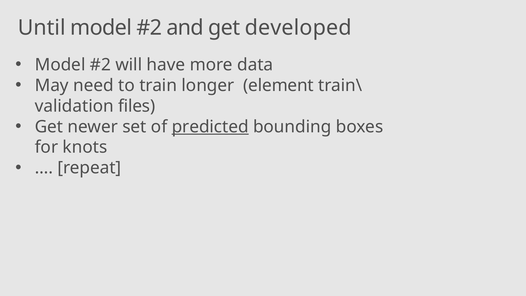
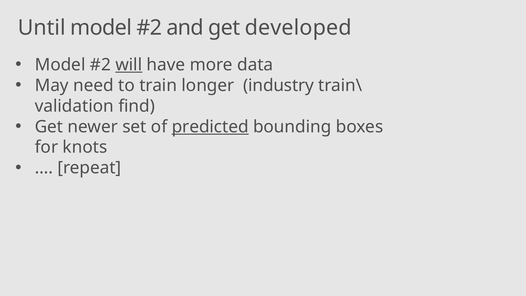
will underline: none -> present
element: element -> industry
files: files -> find
